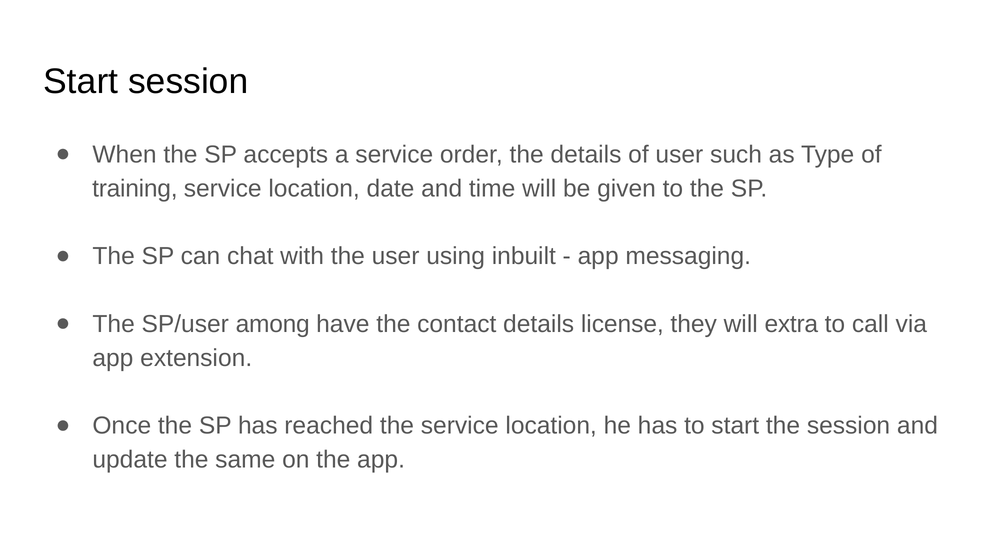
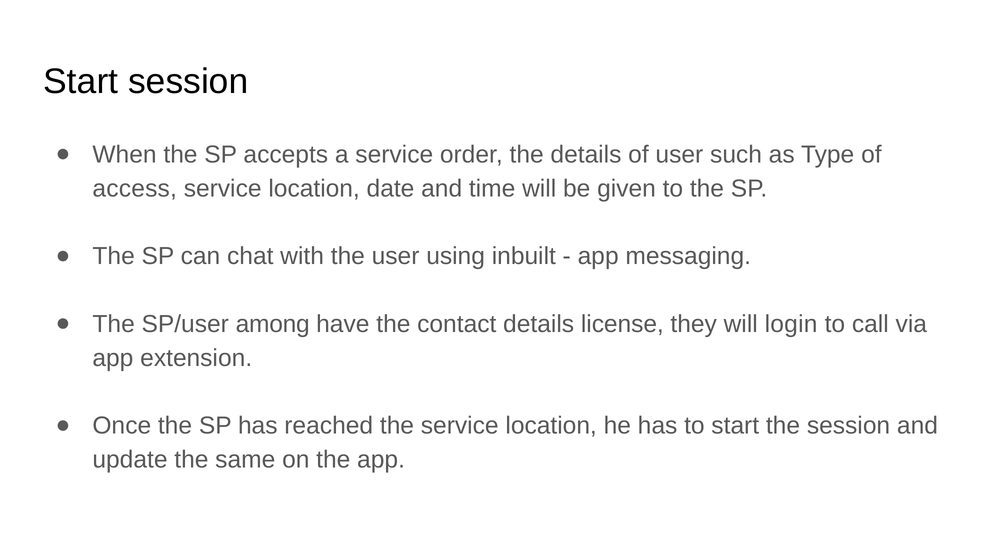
training: training -> access
extra: extra -> login
